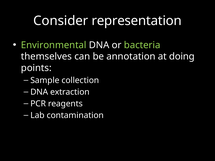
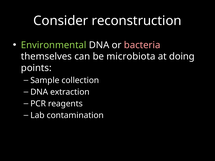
representation: representation -> reconstruction
bacteria colour: light green -> pink
annotation: annotation -> microbiota
